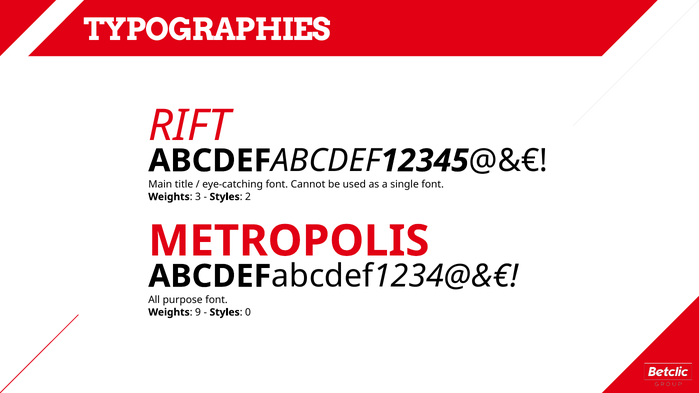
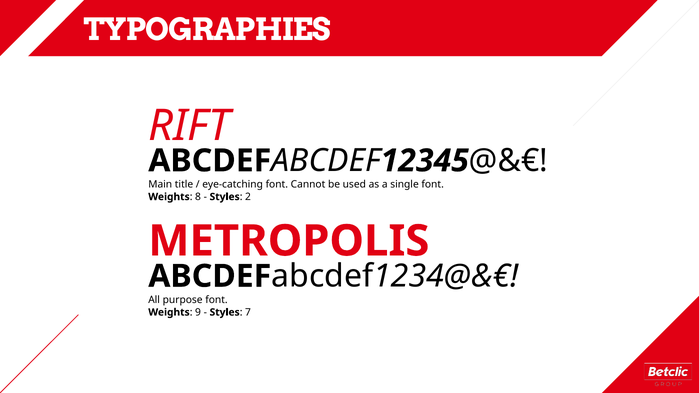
3: 3 -> 8
0: 0 -> 7
